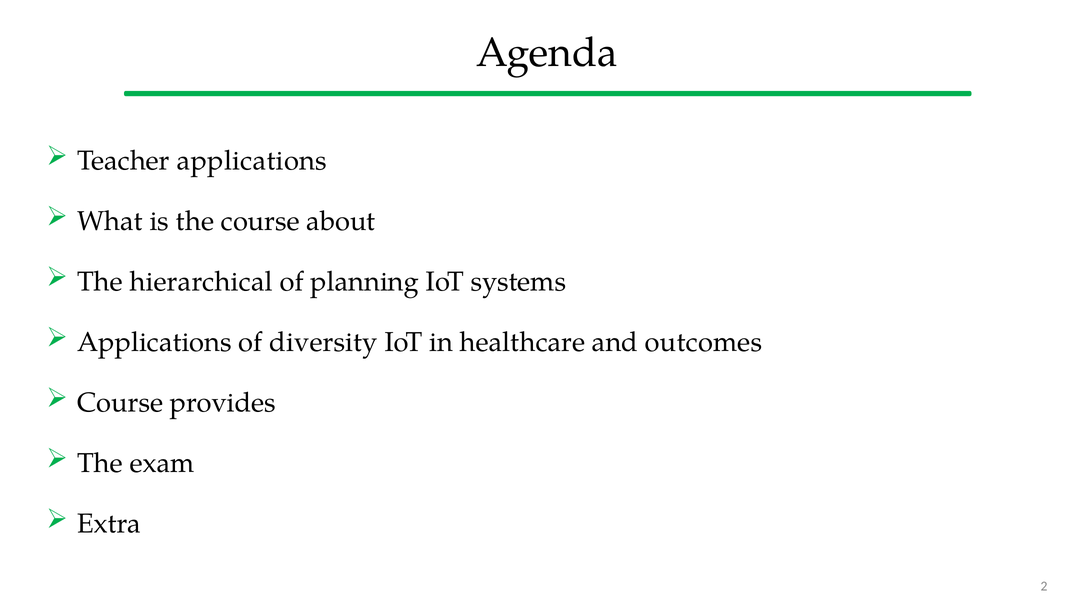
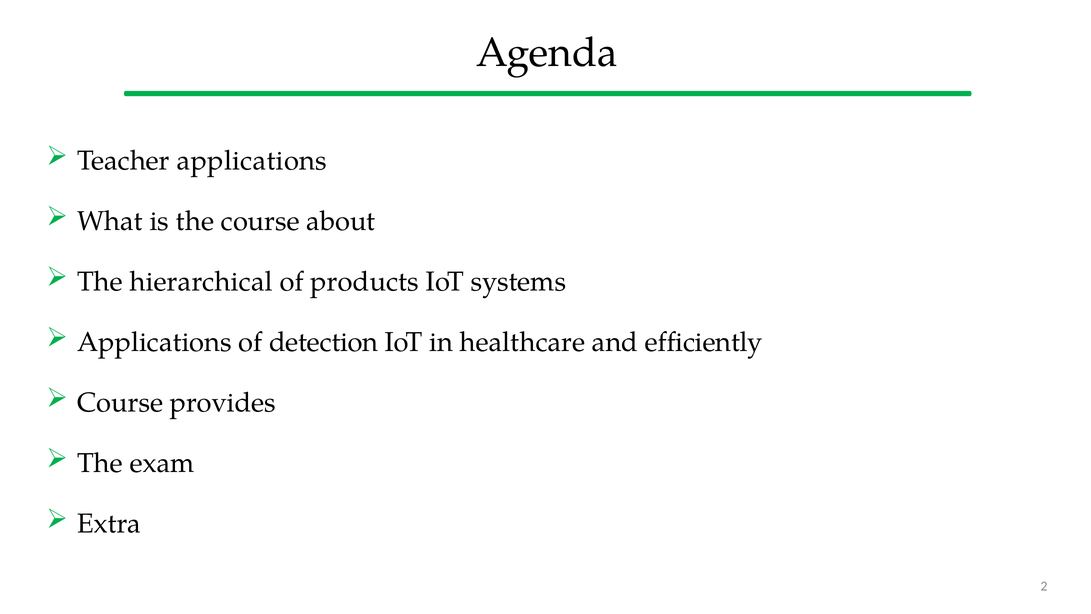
planning: planning -> products
diversity: diversity -> detection
outcomes: outcomes -> efficiently
